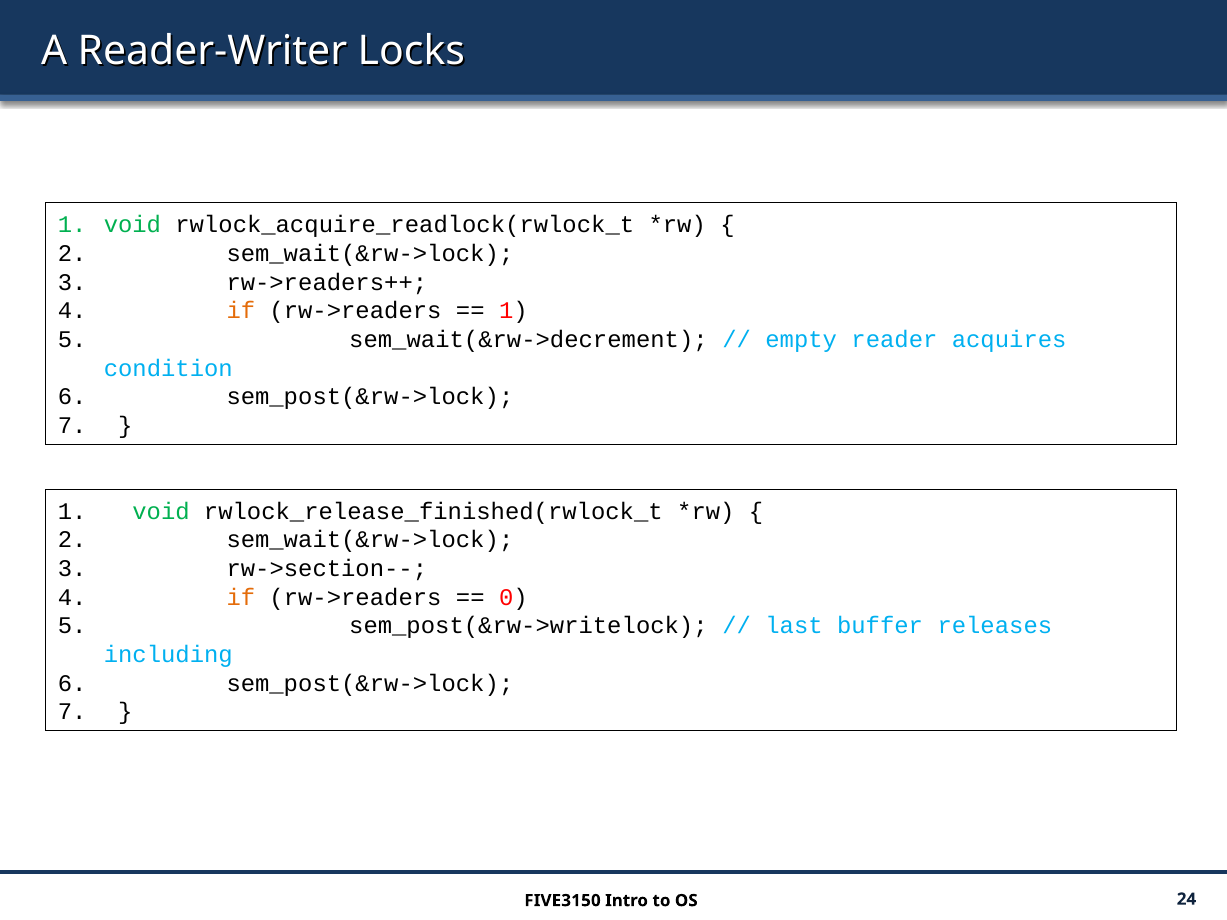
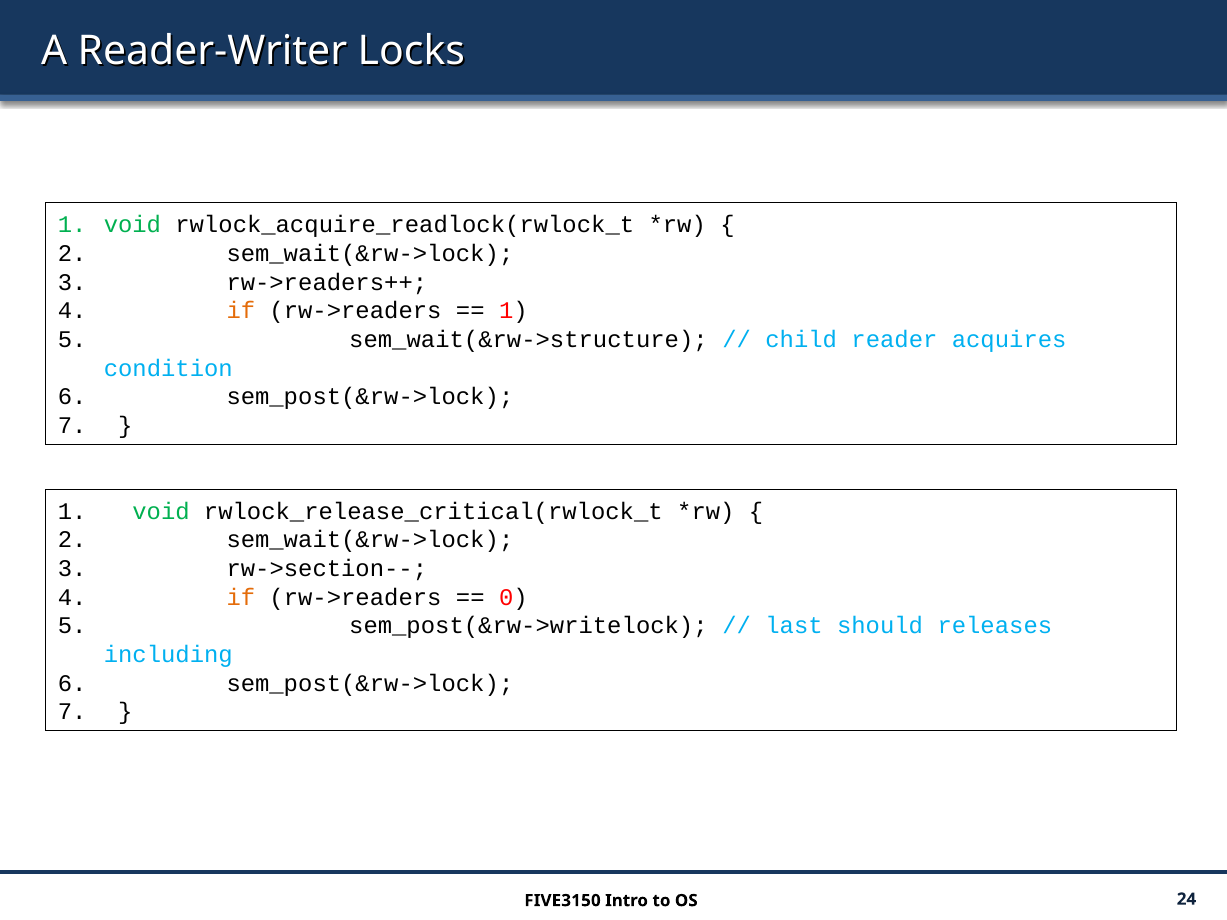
sem_wait(&rw->decrement: sem_wait(&rw->decrement -> sem_wait(&rw->structure
empty: empty -> child
rwlock_release_finished(rwlock_t: rwlock_release_finished(rwlock_t -> rwlock_release_critical(rwlock_t
buffer: buffer -> should
